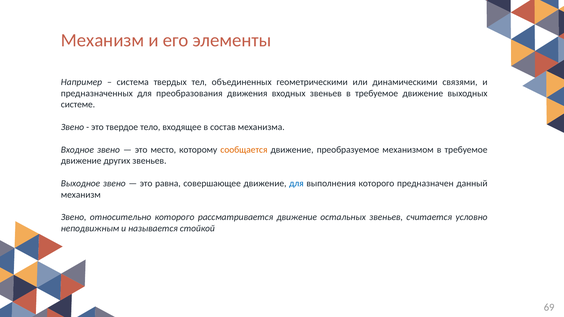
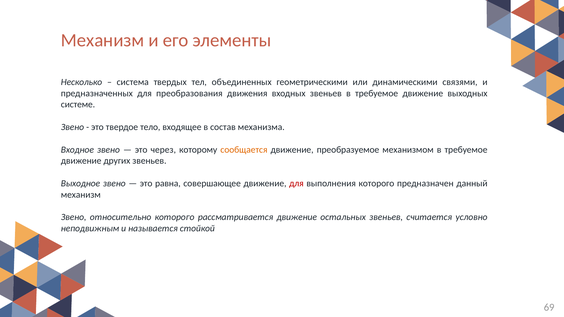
Например: Например -> Несколько
место: место -> через
для at (296, 184) colour: blue -> red
